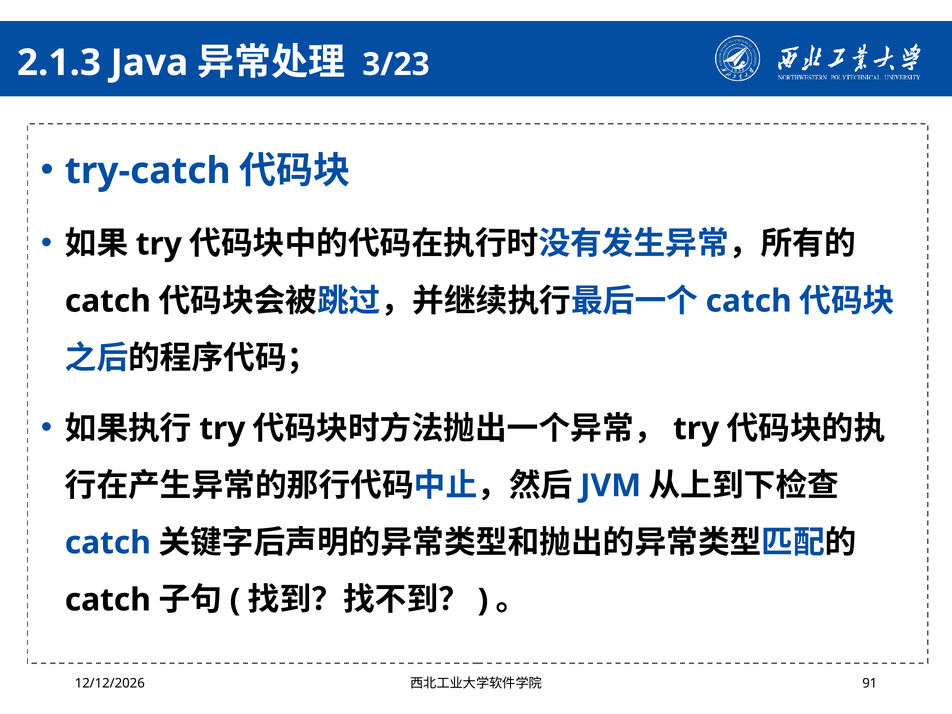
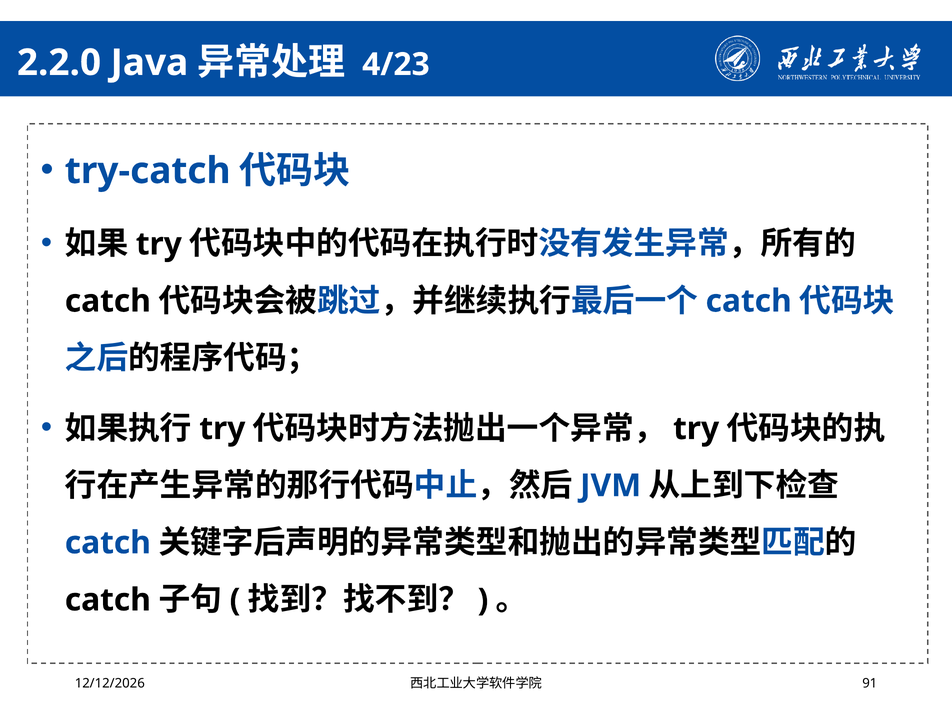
2.1.3: 2.1.3 -> 2.2.0
3/23: 3/23 -> 4/23
